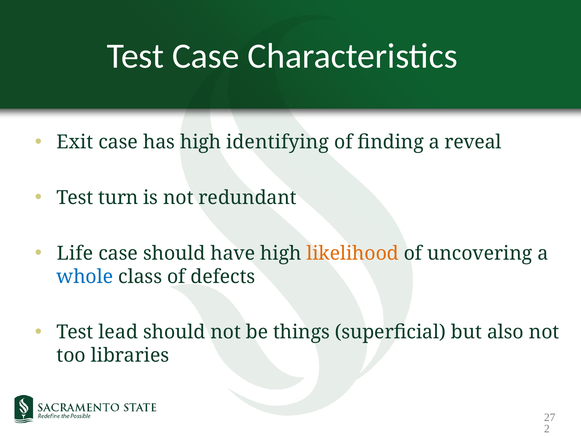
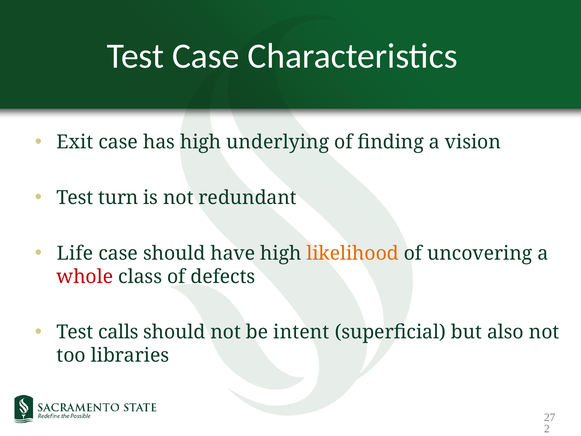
identifying: identifying -> underlying
reveal: reveal -> vision
whole colour: blue -> red
lead: lead -> calls
things: things -> intent
